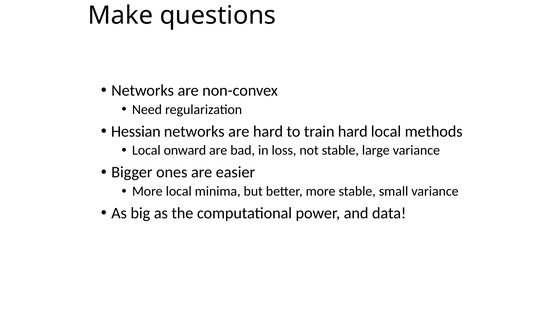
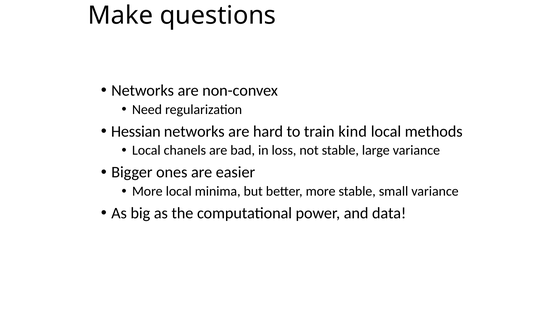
train hard: hard -> kind
onward: onward -> chanels
